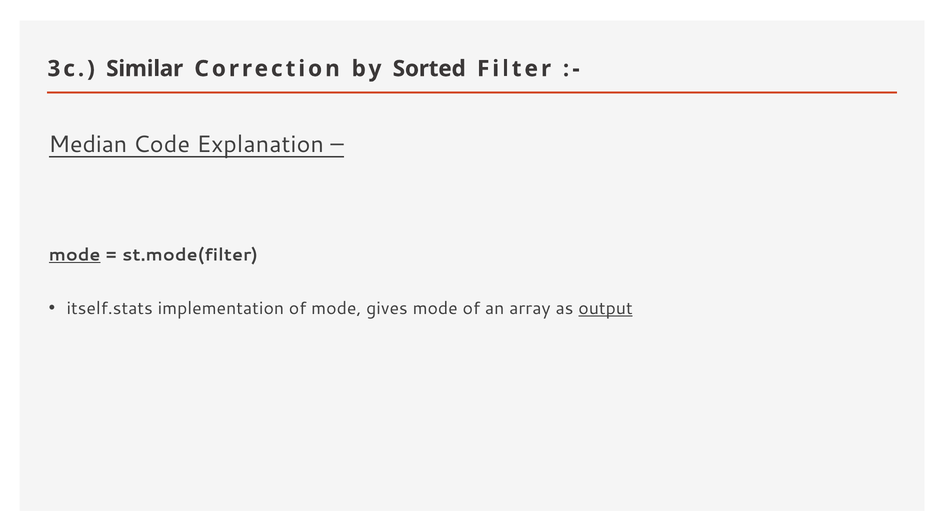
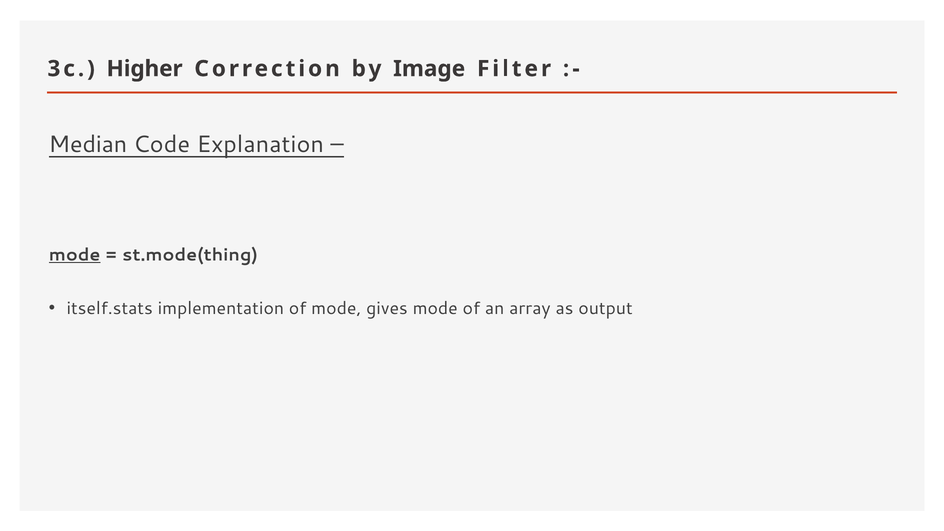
Similar: Similar -> Higher
Sorted: Sorted -> Image
st.mode(filter: st.mode(filter -> st.mode(thing
output underline: present -> none
